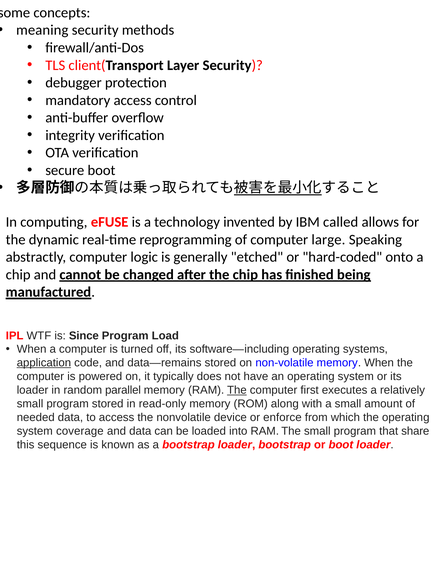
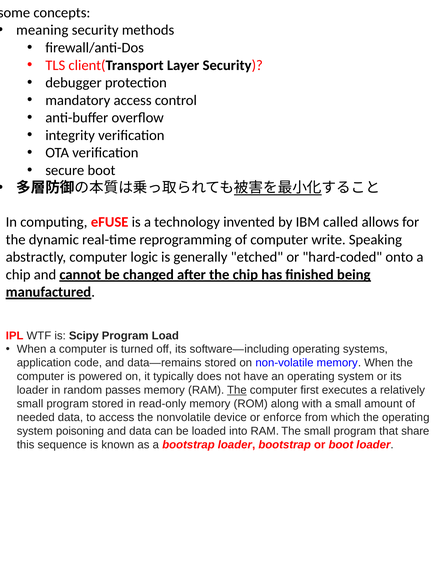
large: large -> write
Since: Since -> Scipy
application underline: present -> none
parallel: parallel -> passes
coverage: coverage -> poisoning
